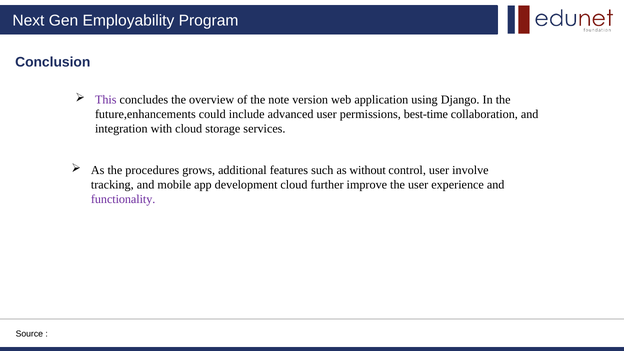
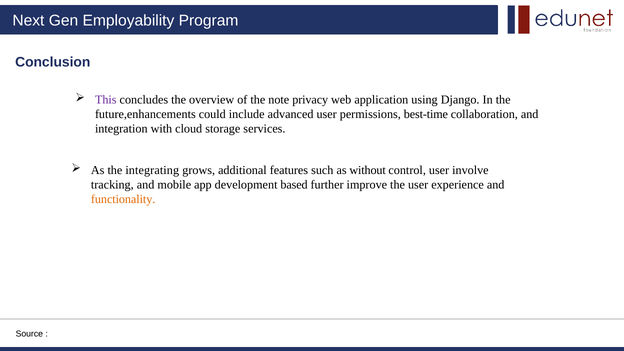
version: version -> privacy
procedures: procedures -> integrating
development cloud: cloud -> based
functionality colour: purple -> orange
